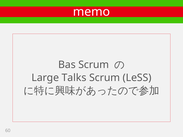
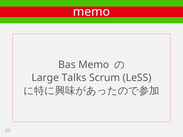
Bas Scrum: Scrum -> Memo
